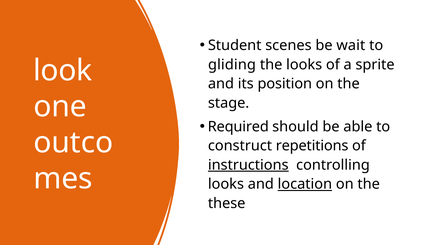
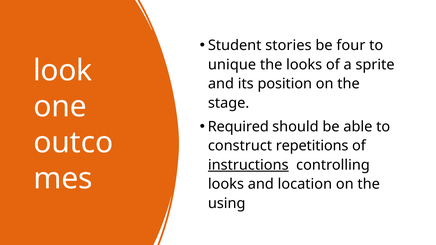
scenes: scenes -> stories
wait: wait -> four
gliding: gliding -> unique
location underline: present -> none
these: these -> using
